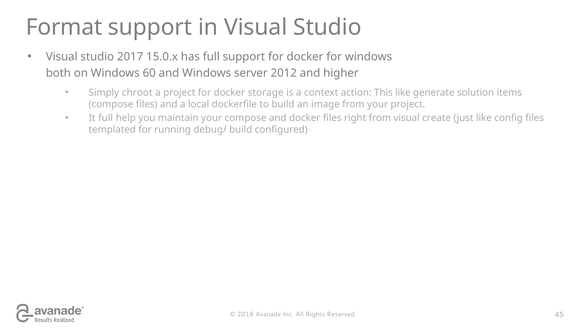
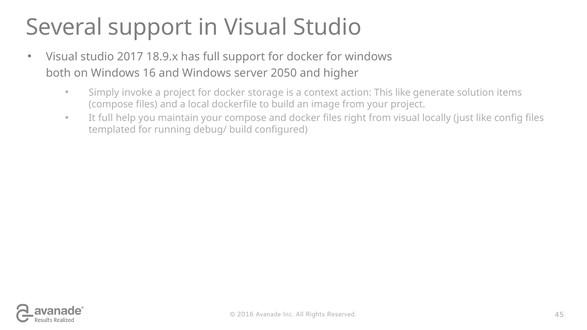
Format: Format -> Several
15.0.x: 15.0.x -> 18.9.x
60: 60 -> 16
2012: 2012 -> 2050
chroot: chroot -> invoke
create: create -> locally
